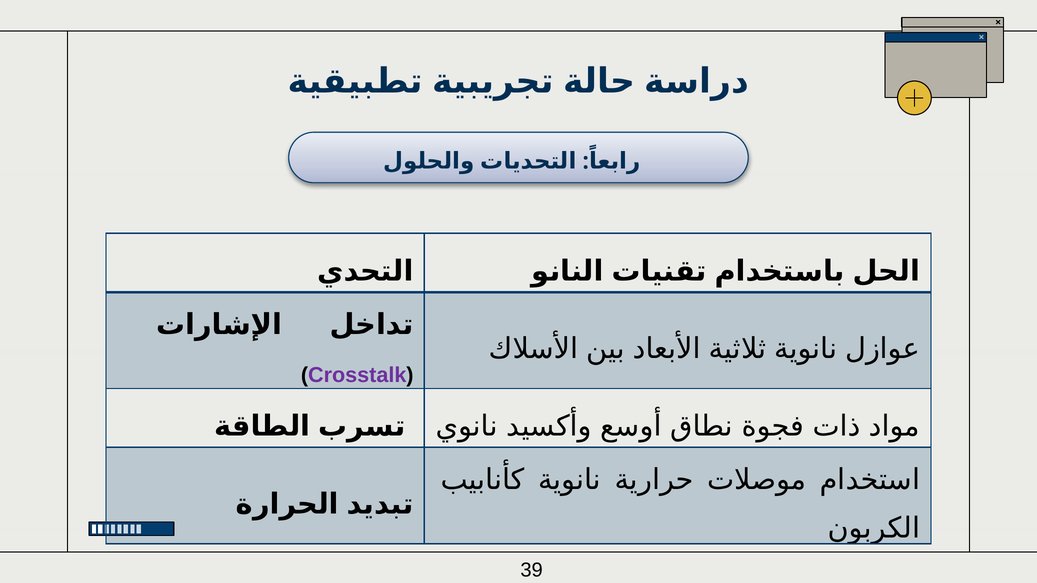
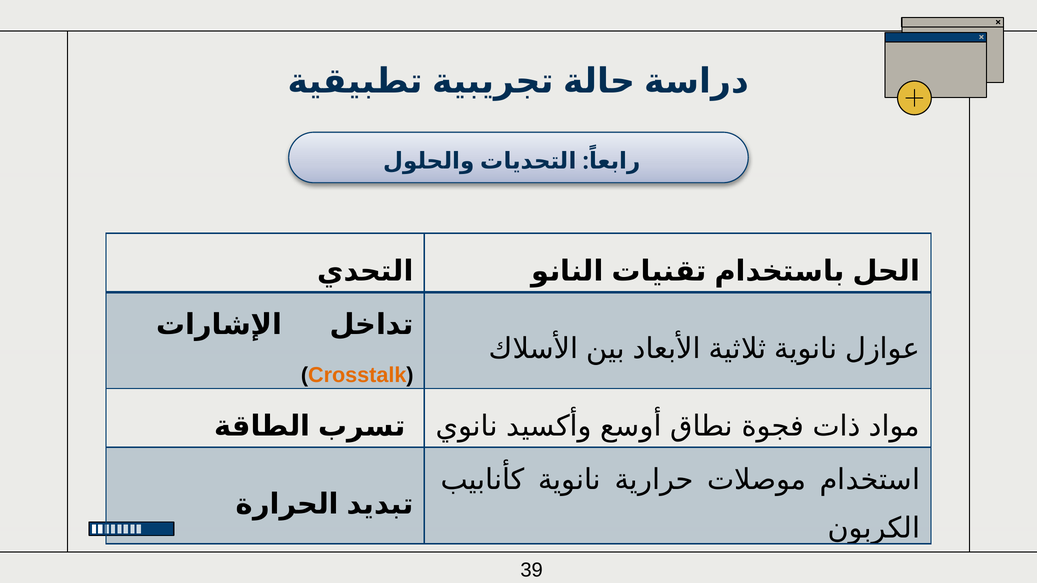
Crosstalk colour: purple -> orange
